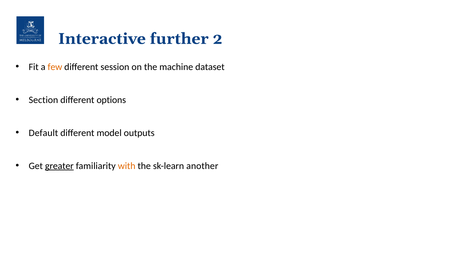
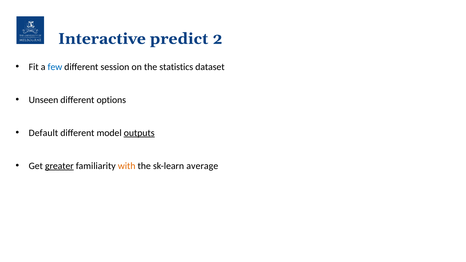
further: further -> predict
few colour: orange -> blue
machine: machine -> statistics
Section: Section -> Unseen
outputs underline: none -> present
another: another -> average
